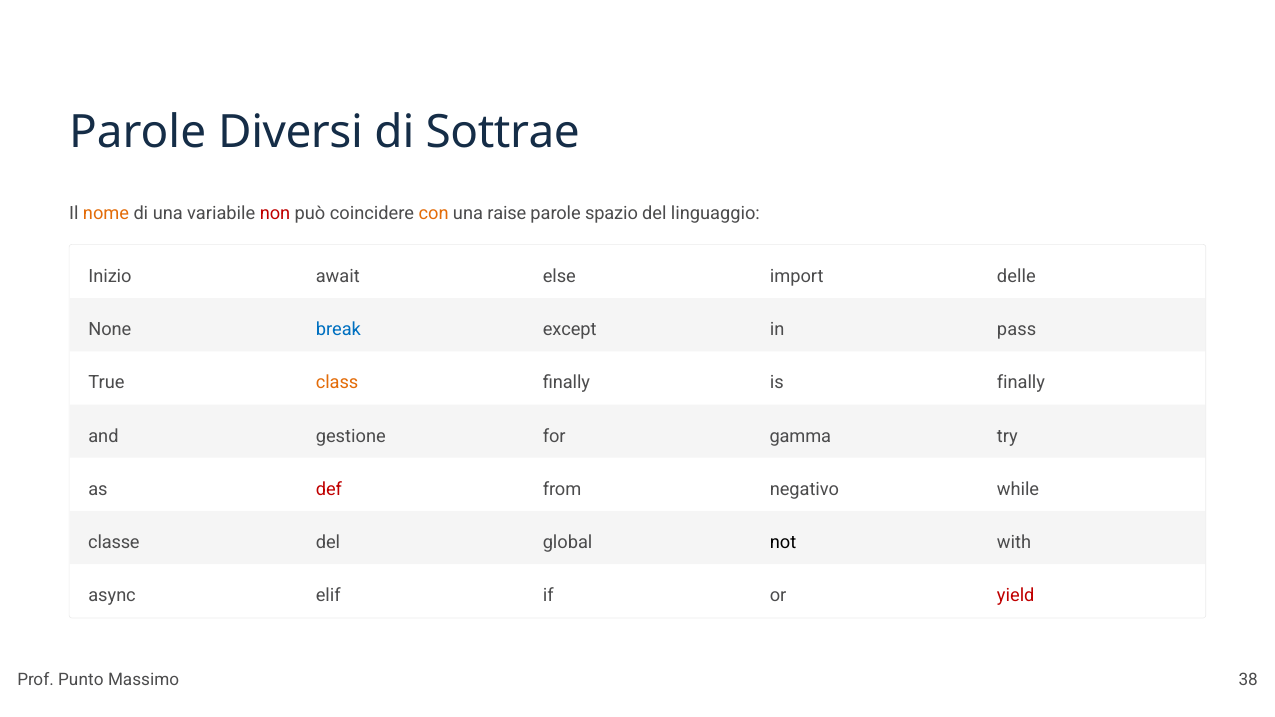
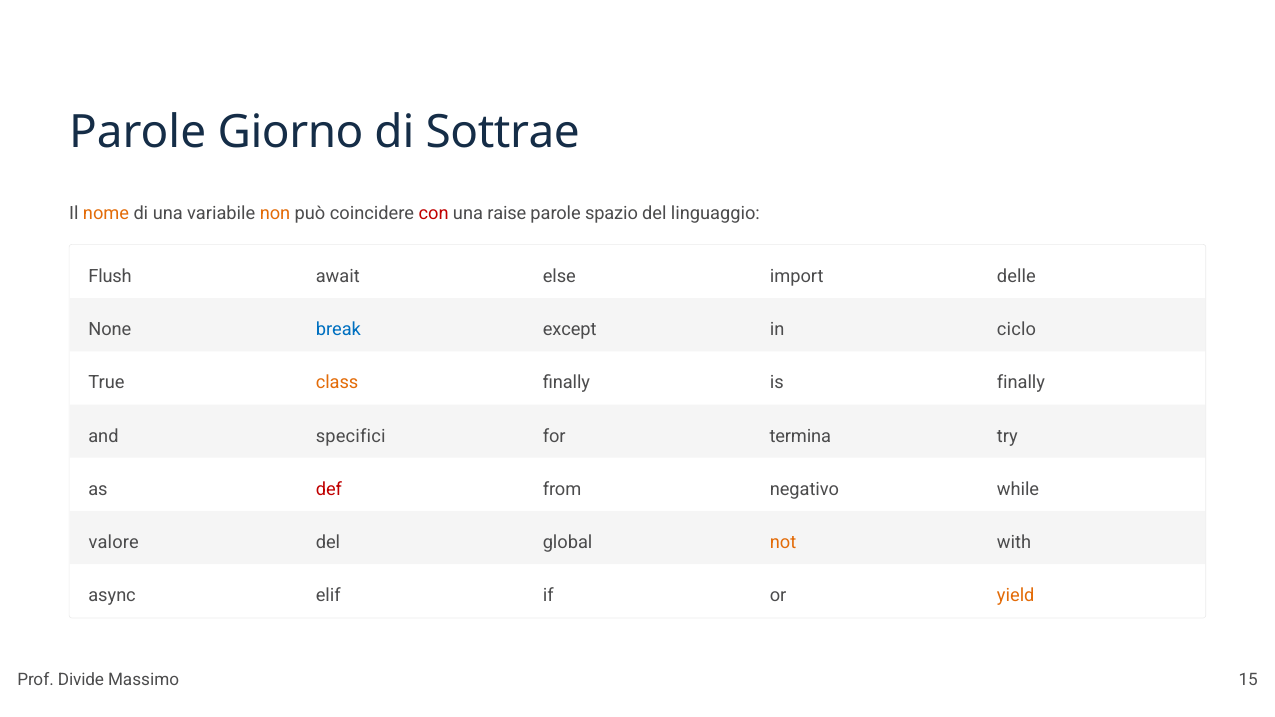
Diversi: Diversi -> Giorno
non colour: red -> orange
con colour: orange -> red
Inizio: Inizio -> Flush
pass: pass -> ciclo
gestione: gestione -> specifici
gamma: gamma -> termina
classe: classe -> valore
not colour: black -> orange
yield colour: red -> orange
Punto: Punto -> Divide
38: 38 -> 15
